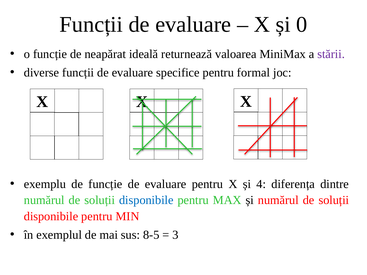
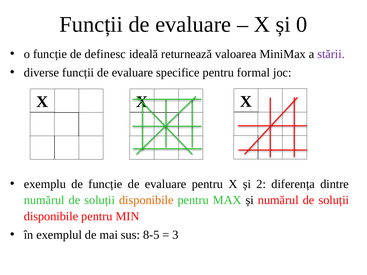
neapărat: neapărat -> definesc
4: 4 -> 2
disponibile at (146, 200) colour: blue -> orange
